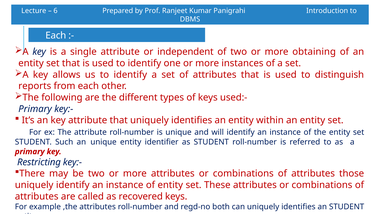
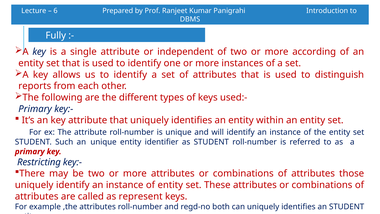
Each at (56, 36): Each -> Fully
obtaining: obtaining -> according
recovered: recovered -> represent
